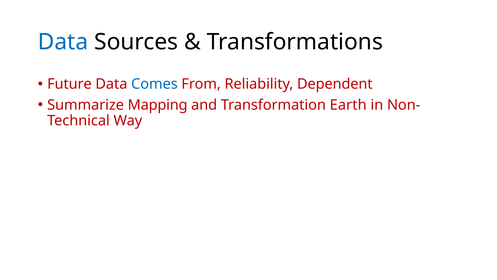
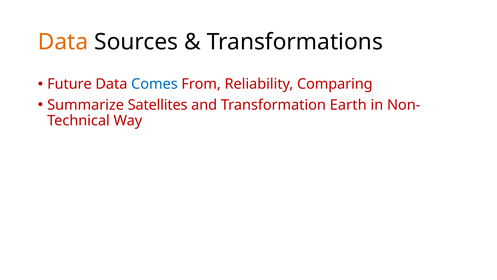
Data at (63, 42) colour: blue -> orange
Dependent: Dependent -> Comparing
Mapping: Mapping -> Satellites
